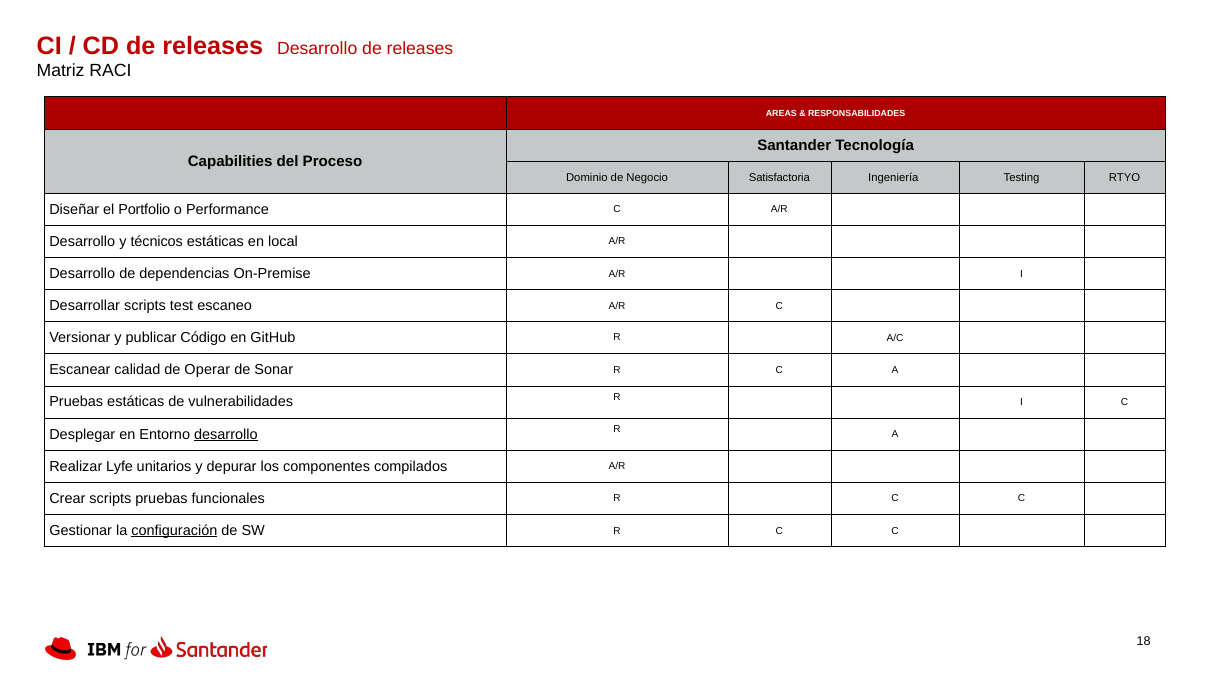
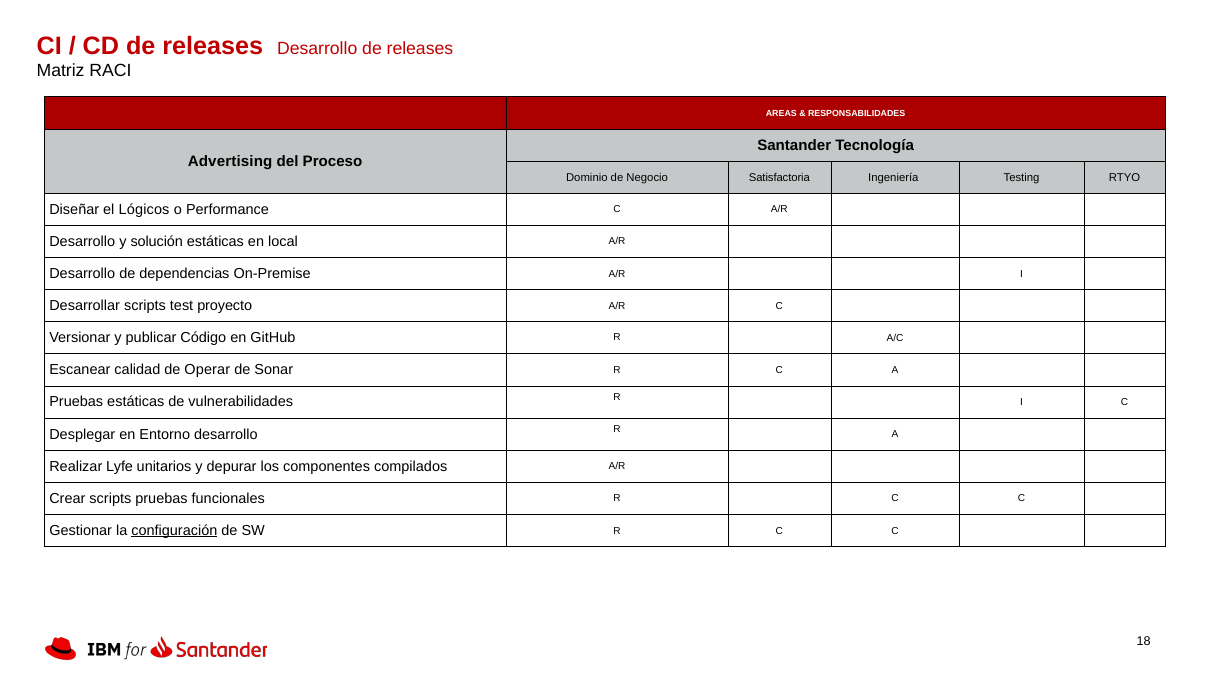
Capabilities: Capabilities -> Advertising
Portfolio: Portfolio -> Lógicos
técnicos: técnicos -> solución
escaneo: escaneo -> proyecto
desarrollo at (226, 434) underline: present -> none
